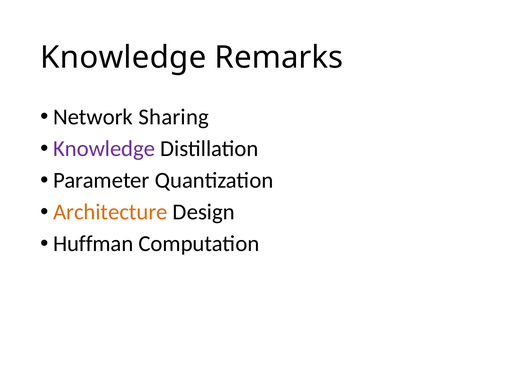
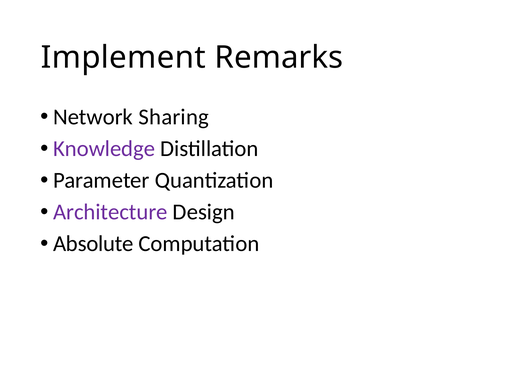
Knowledge at (123, 57): Knowledge -> Implement
Architecture colour: orange -> purple
Huffman: Huffman -> Absolute
